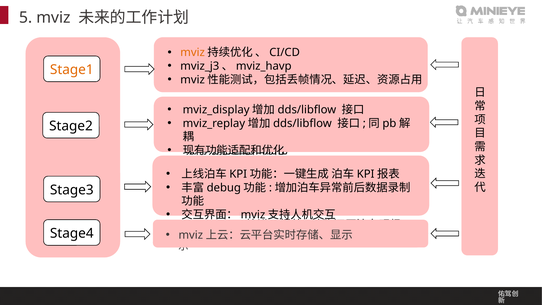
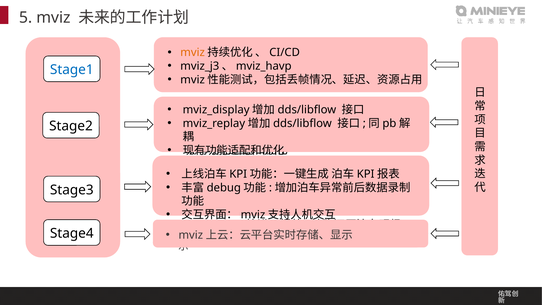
Stage1 colour: orange -> blue
